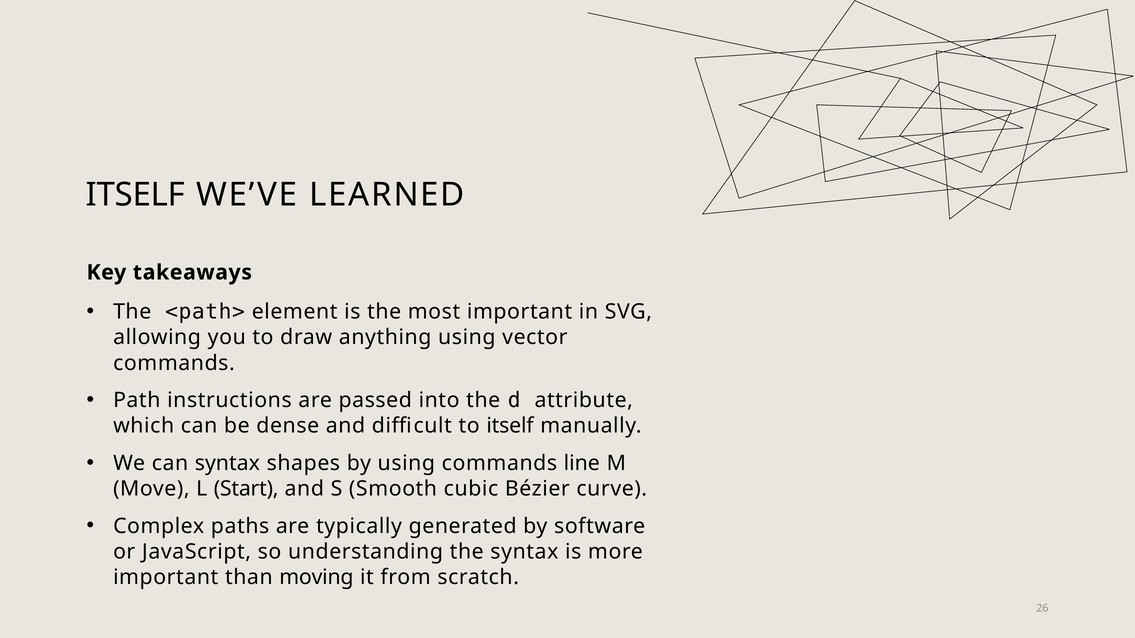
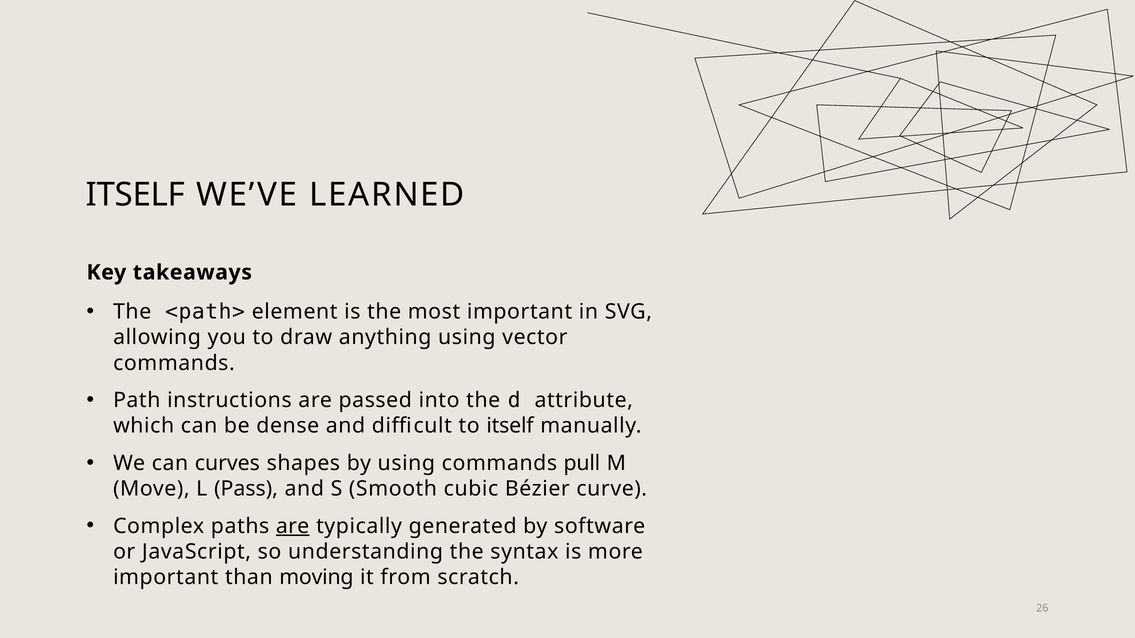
can syntax: syntax -> curves
line: line -> pull
Start: Start -> Pass
are at (293, 526) underline: none -> present
